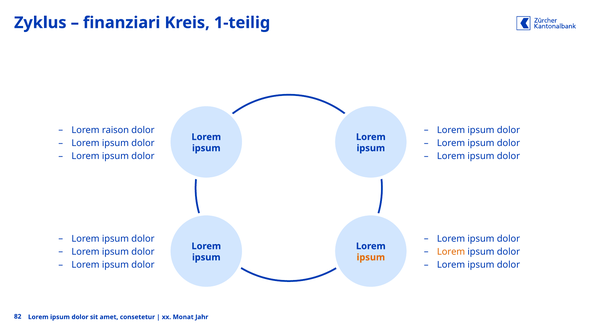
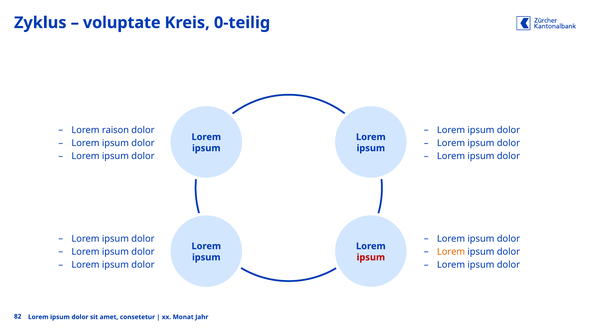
finanziari: finanziari -> voluptate
1-teilig: 1-teilig -> 0-teilig
ipsum at (371, 257) colour: orange -> red
